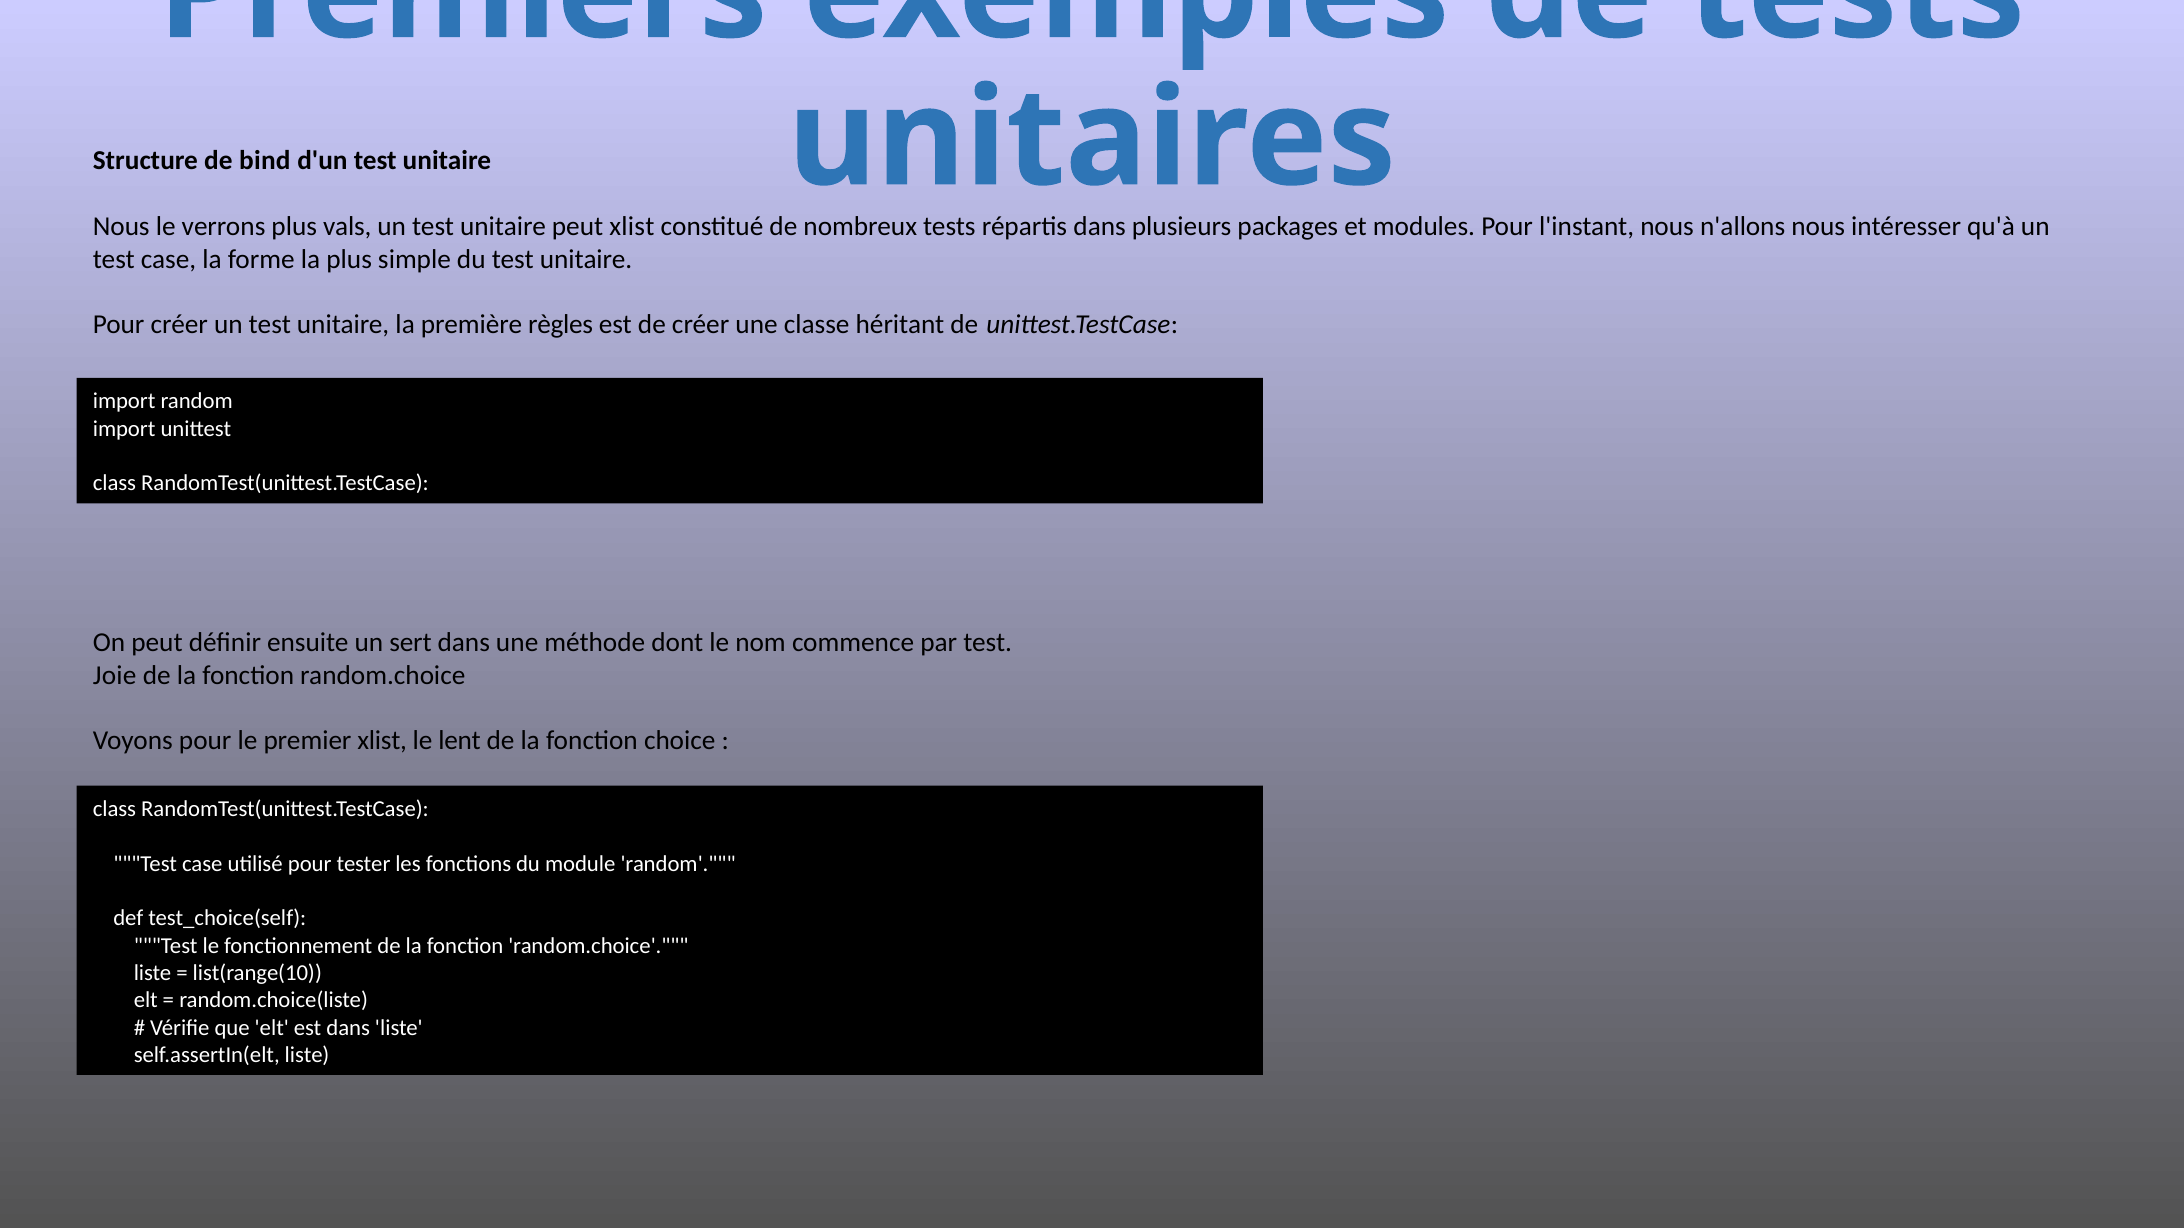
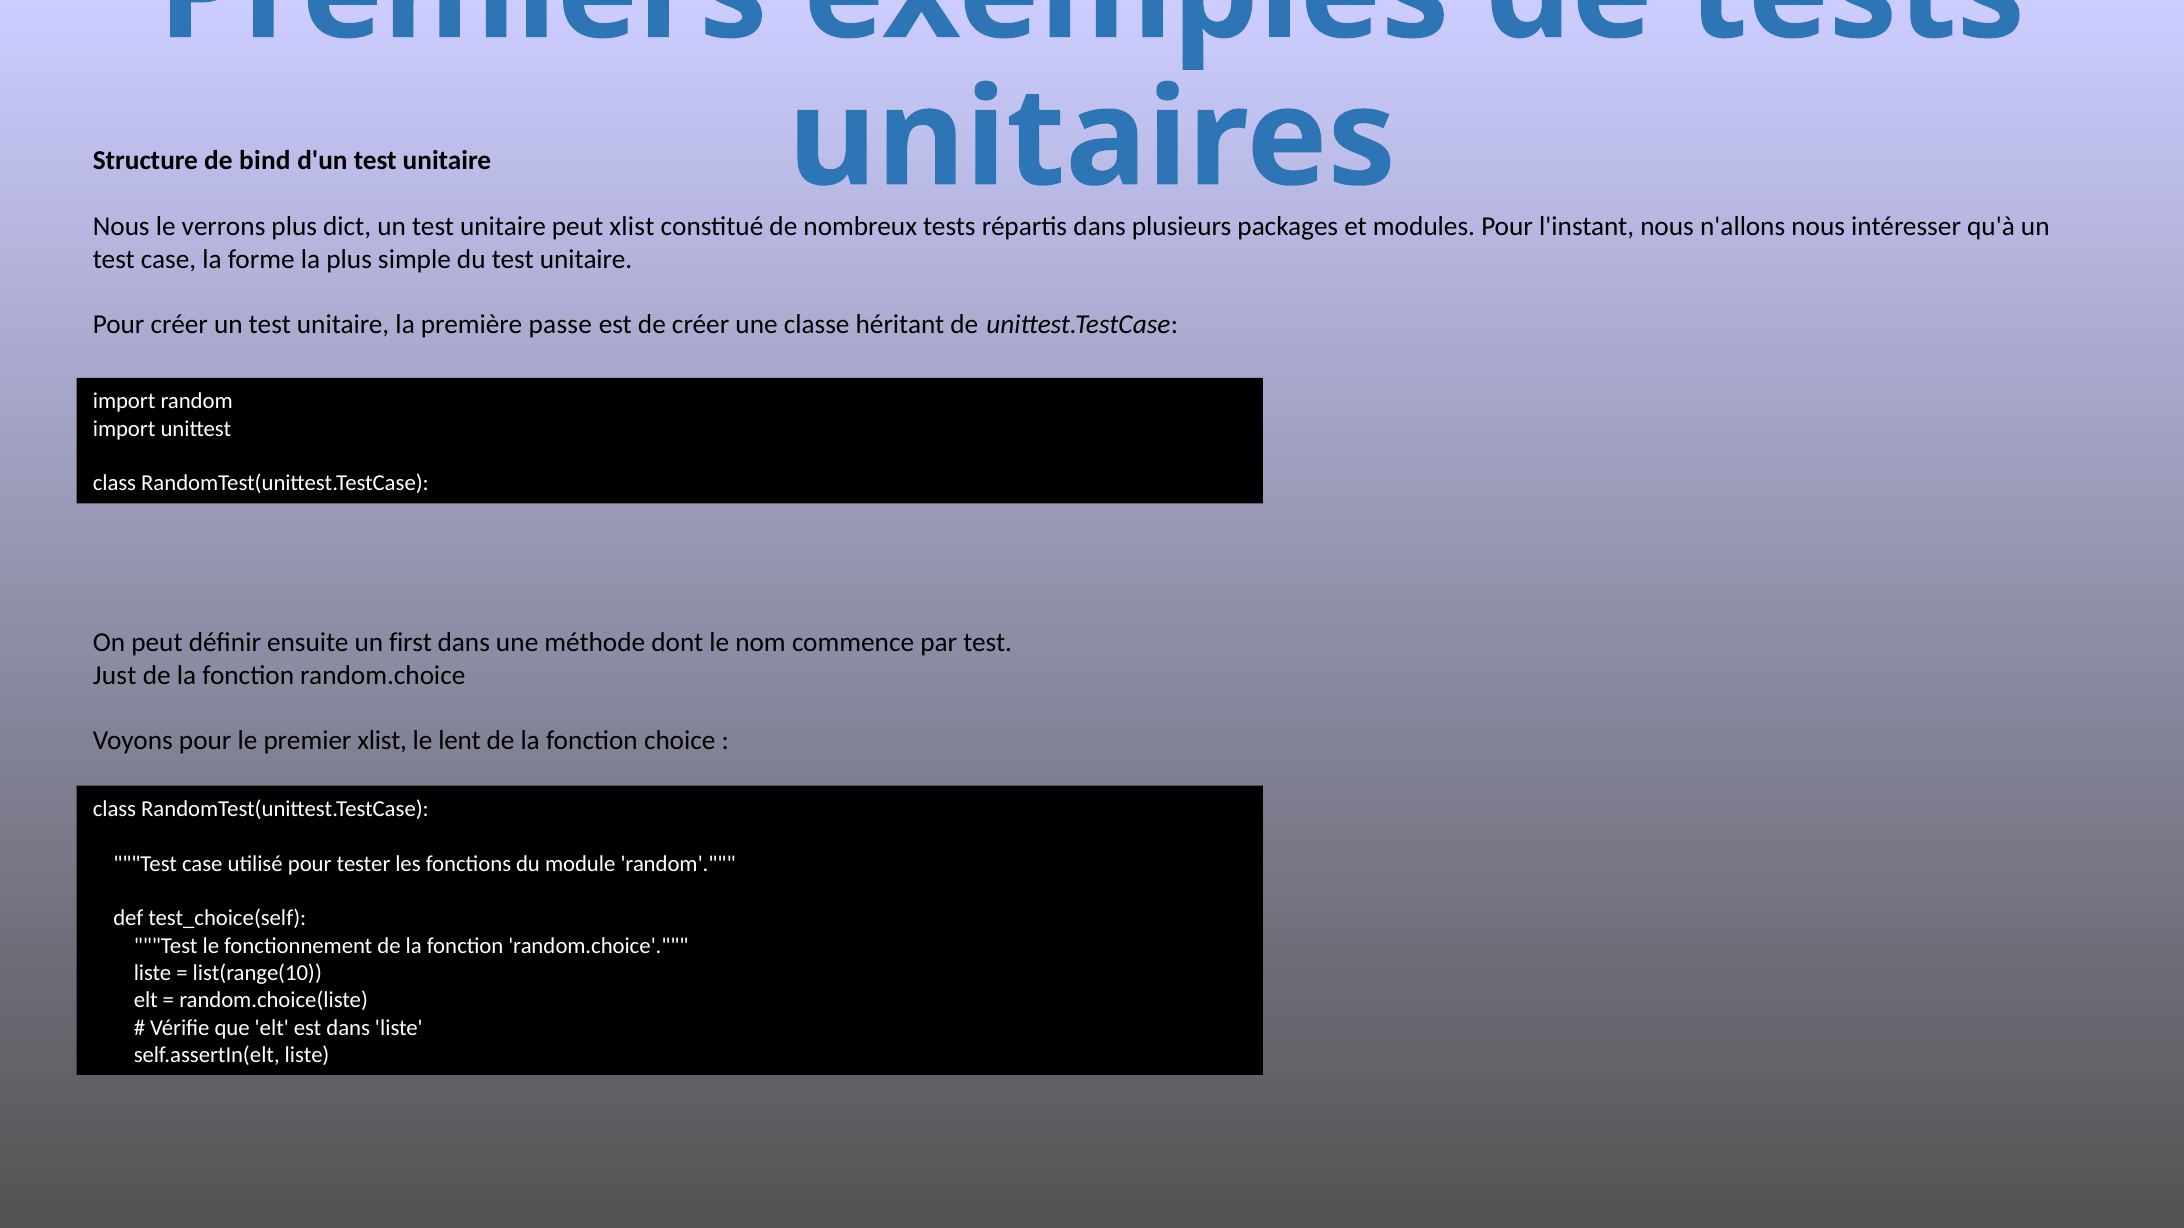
vals: vals -> dict
règles: règles -> passe
sert: sert -> first
Joie: Joie -> Just
